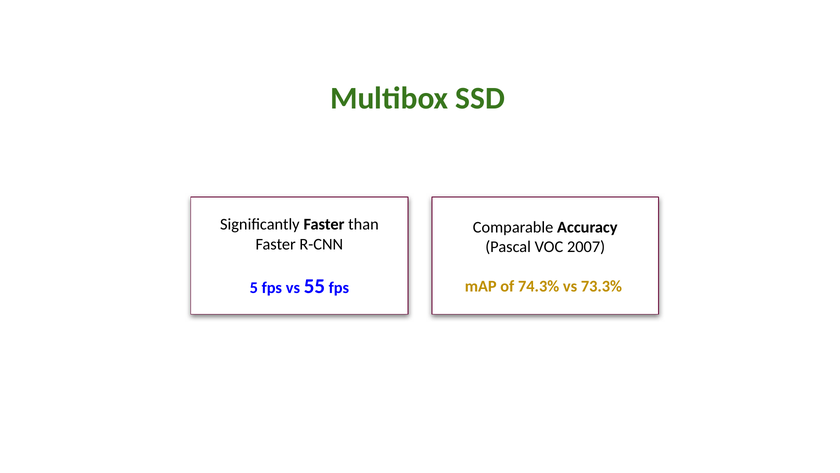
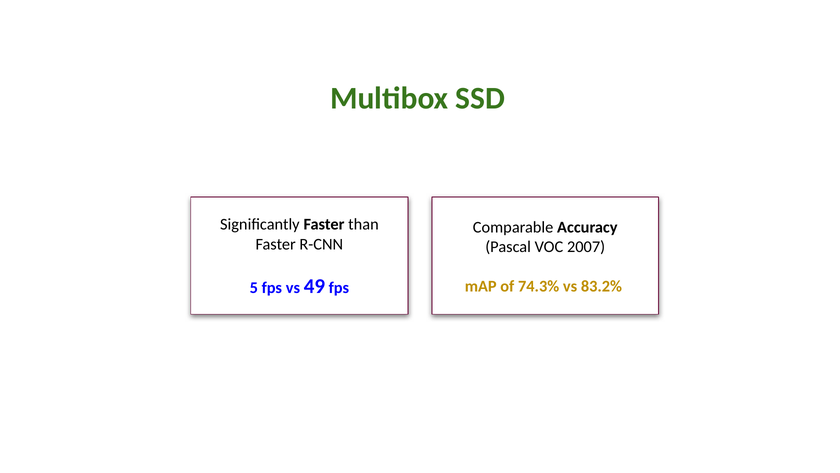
73.3%: 73.3% -> 83.2%
55: 55 -> 49
